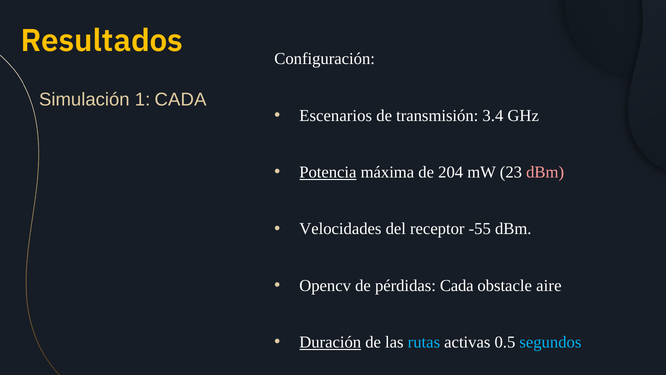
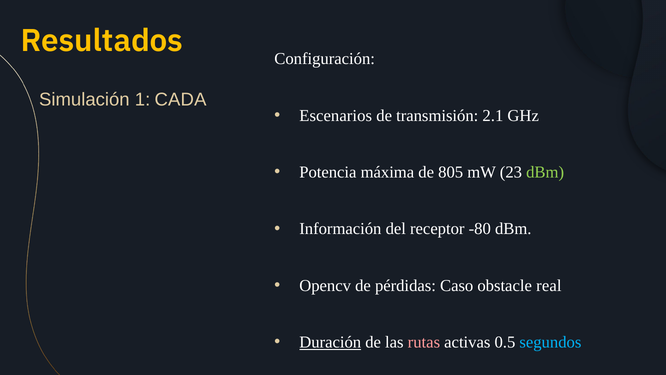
3.4: 3.4 -> 2.1
Potencia underline: present -> none
204: 204 -> 805
dBm at (545, 172) colour: pink -> light green
Velocidades: Velocidades -> Información
-55: -55 -> -80
pérdidas Cada: Cada -> Caso
aire: aire -> real
rutas colour: light blue -> pink
